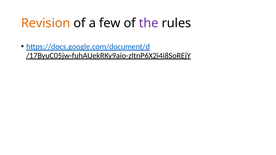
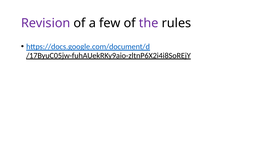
Revision colour: orange -> purple
